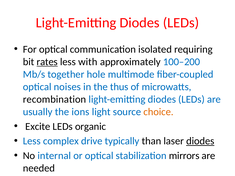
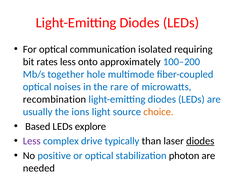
rates underline: present -> none
less with: with -> onto
thus: thus -> rare
Excite: Excite -> Based
organic: organic -> explore
Less at (32, 141) colour: blue -> purple
internal: internal -> positive
mirrors: mirrors -> photon
